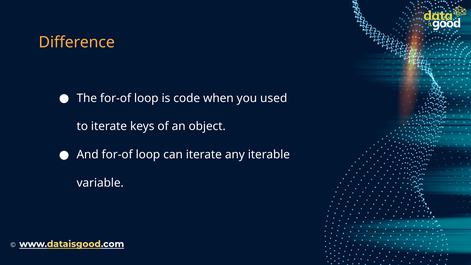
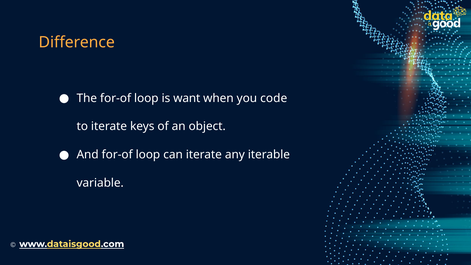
code: code -> want
used: used -> code
